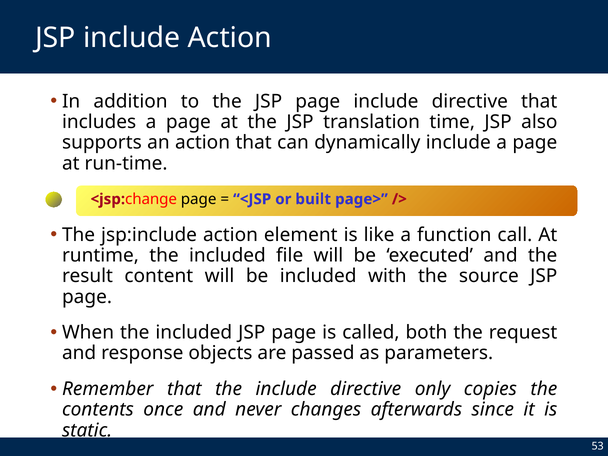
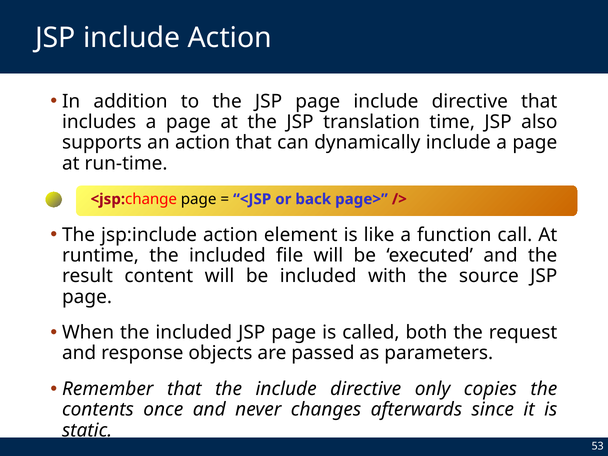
built: built -> back
